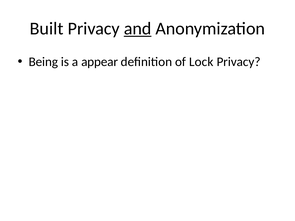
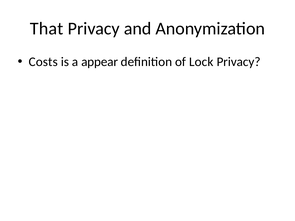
Built: Built -> That
and underline: present -> none
Being: Being -> Costs
